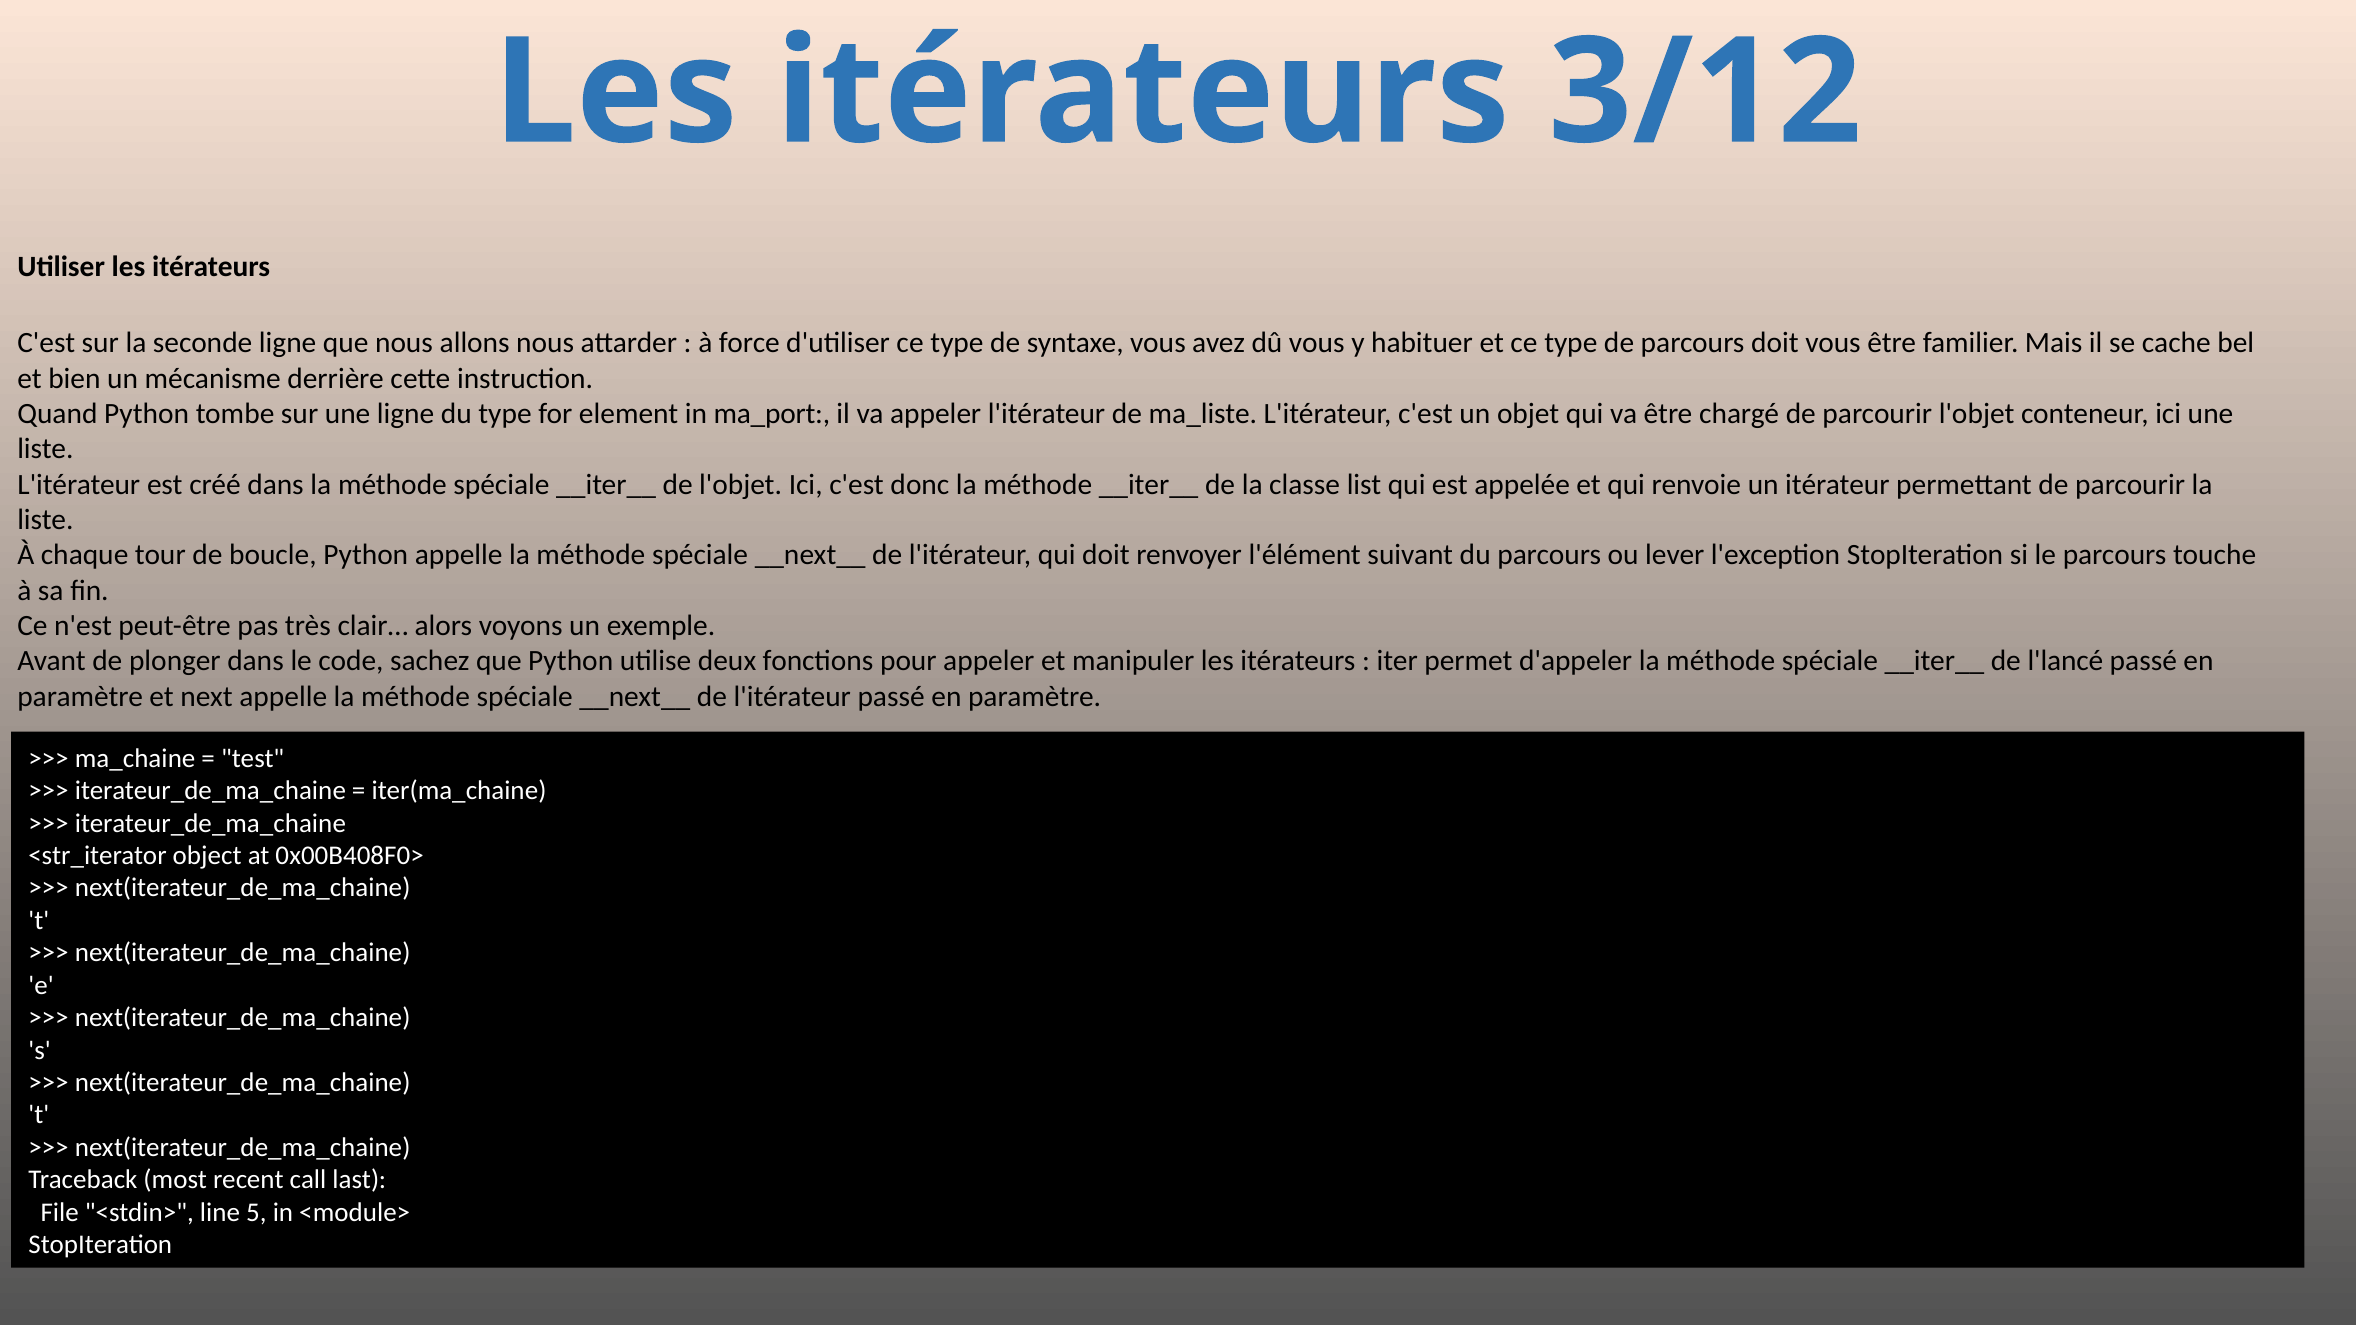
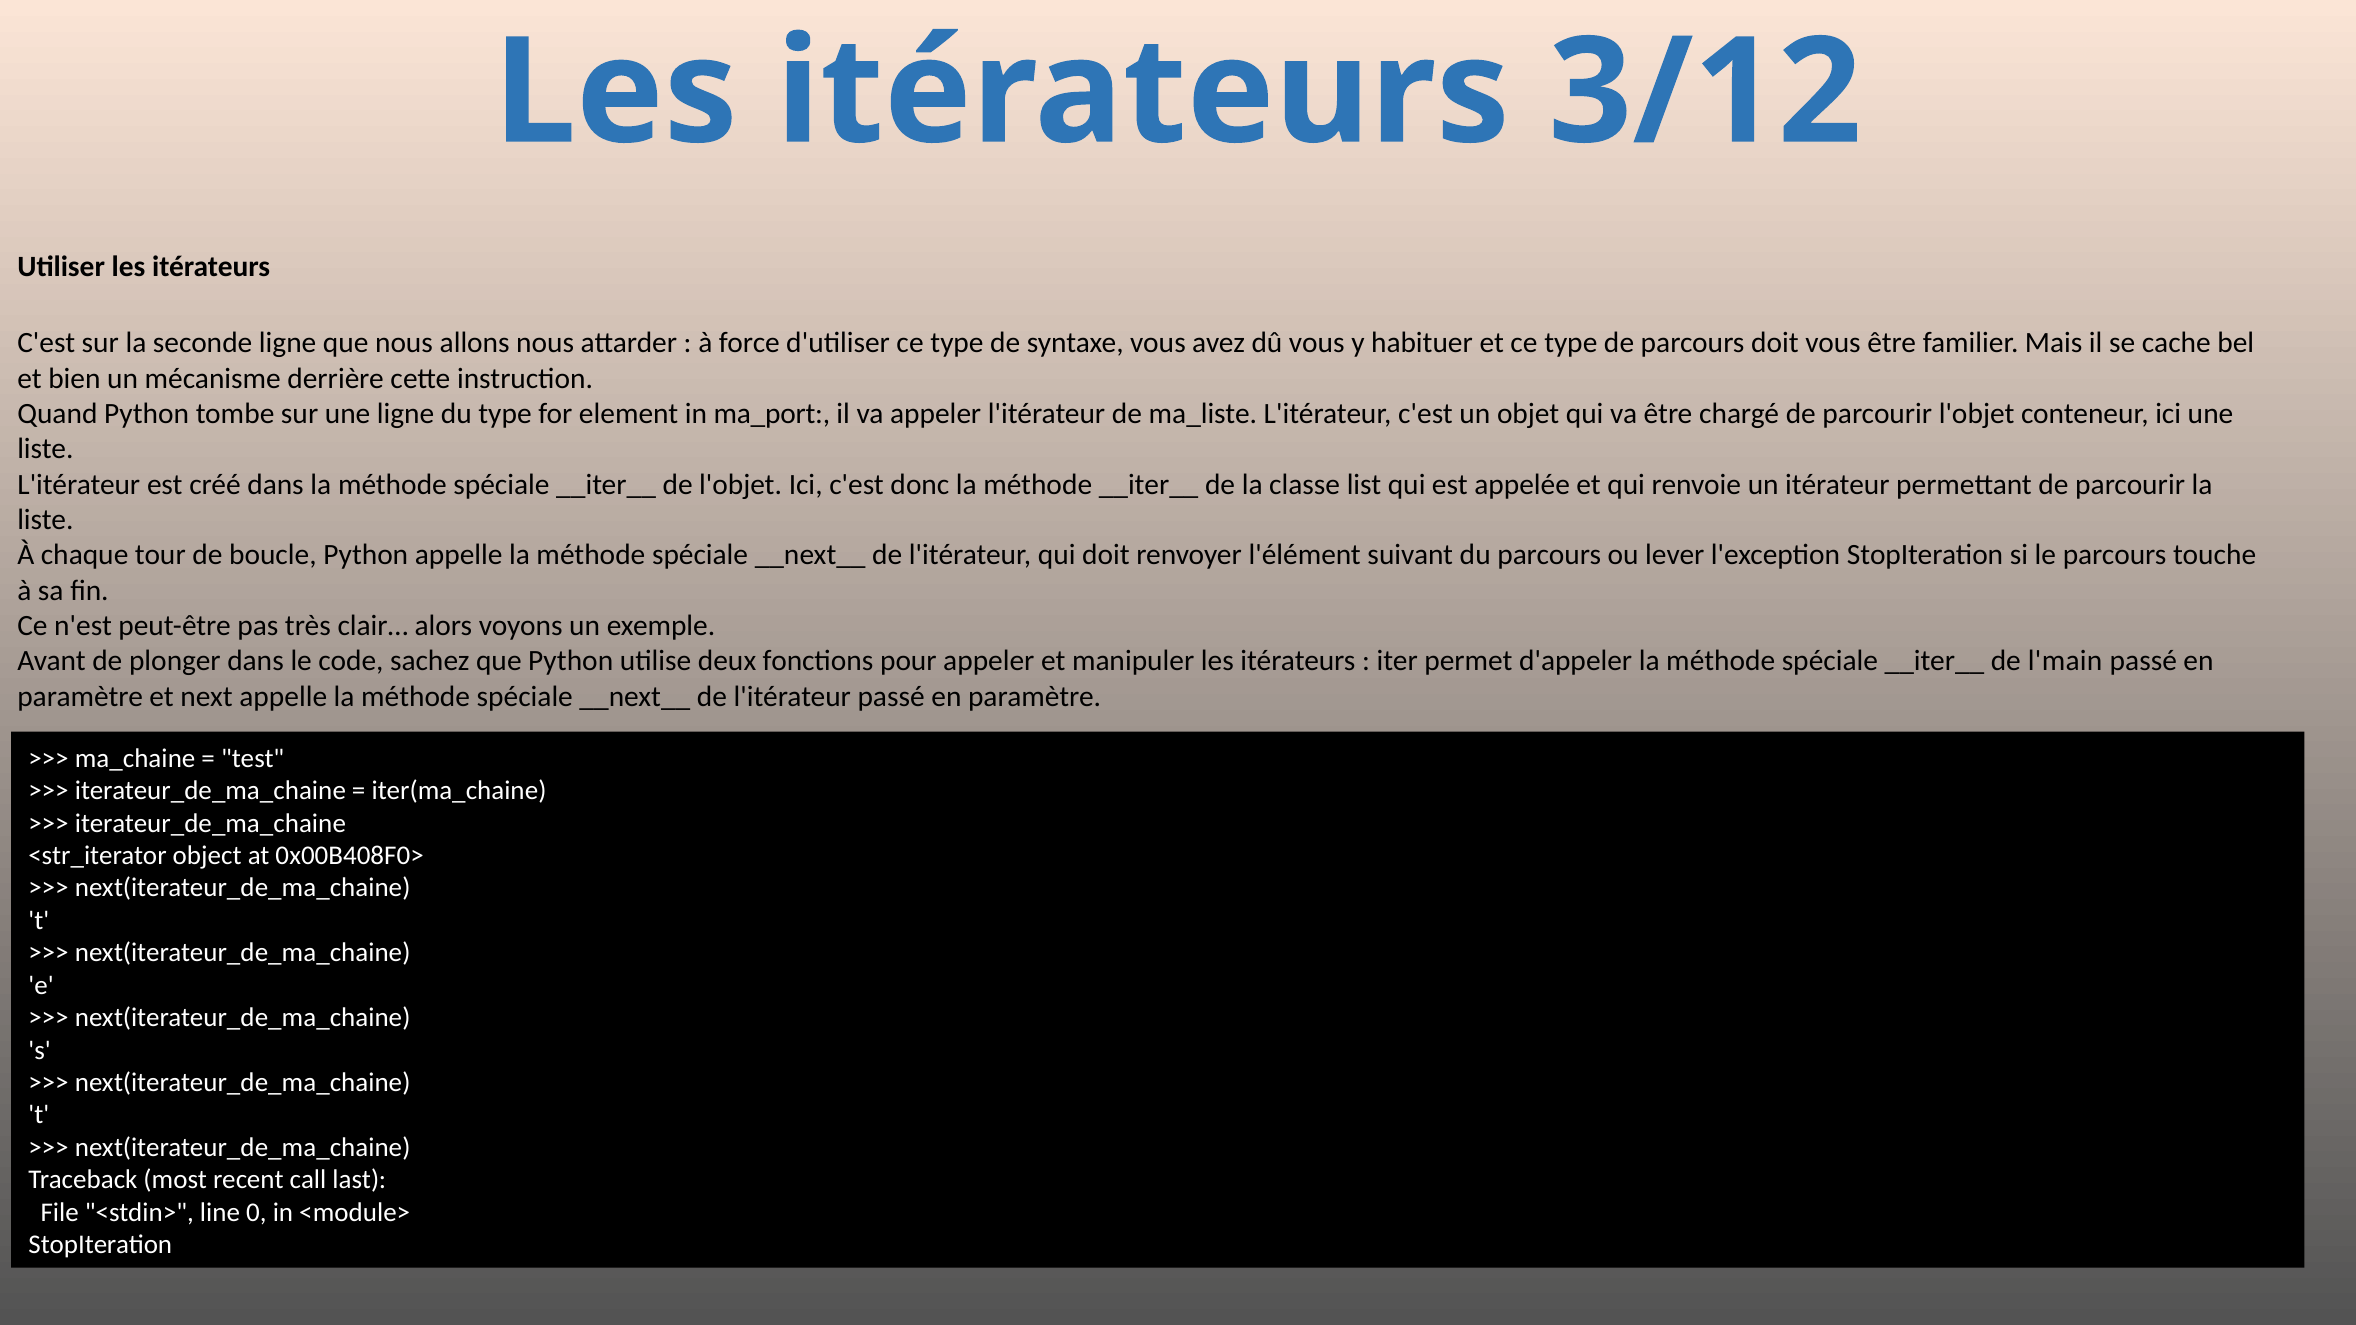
l'lancé: l'lancé -> l'main
5: 5 -> 0
